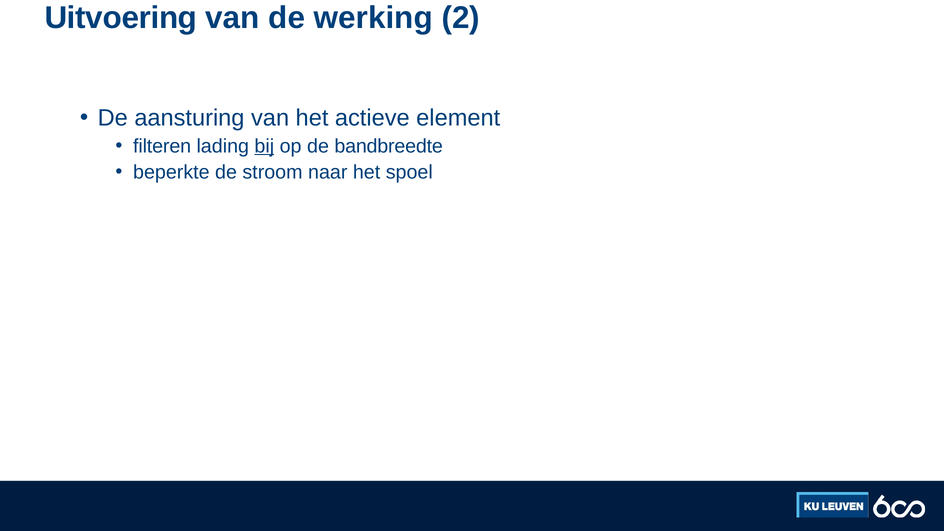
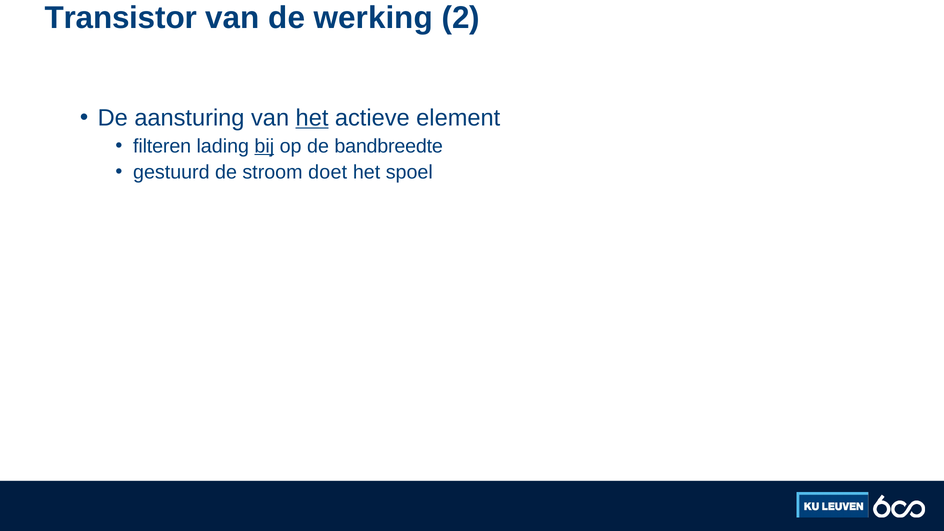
Uitvoering: Uitvoering -> Transistor
het at (312, 118) underline: none -> present
beperkte: beperkte -> gestuurd
naar: naar -> doet
